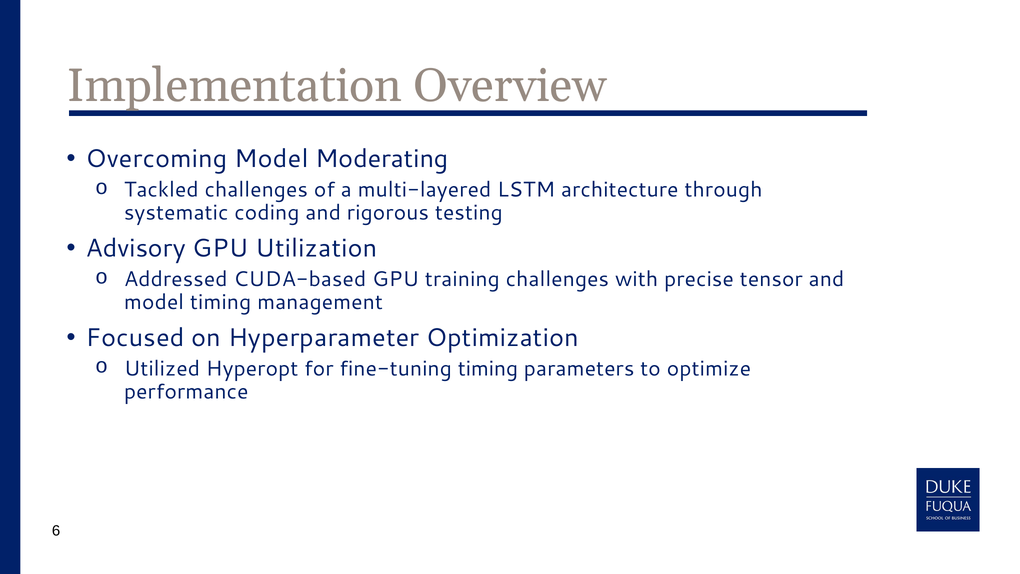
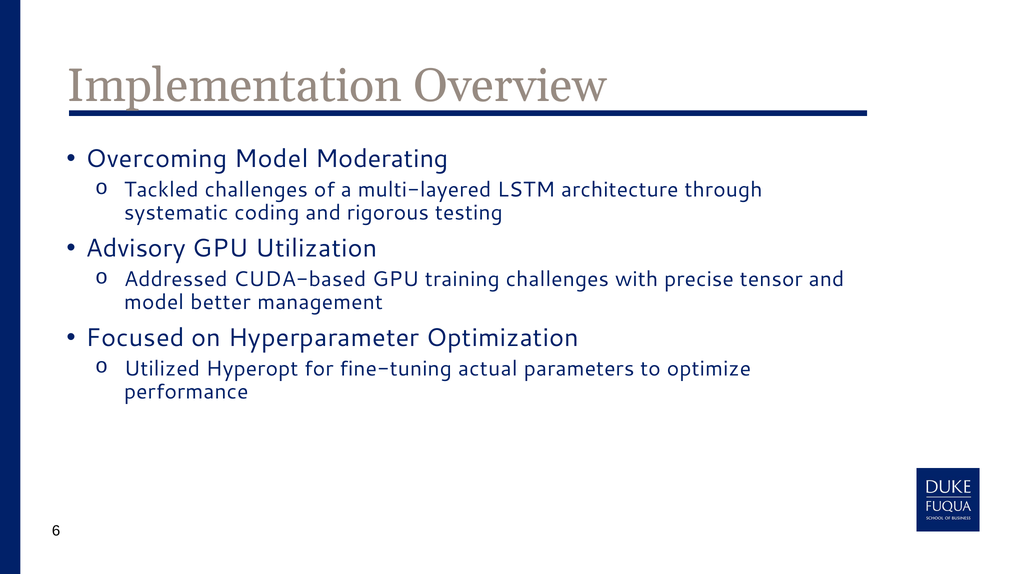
model timing: timing -> better
fine-tuning timing: timing -> actual
